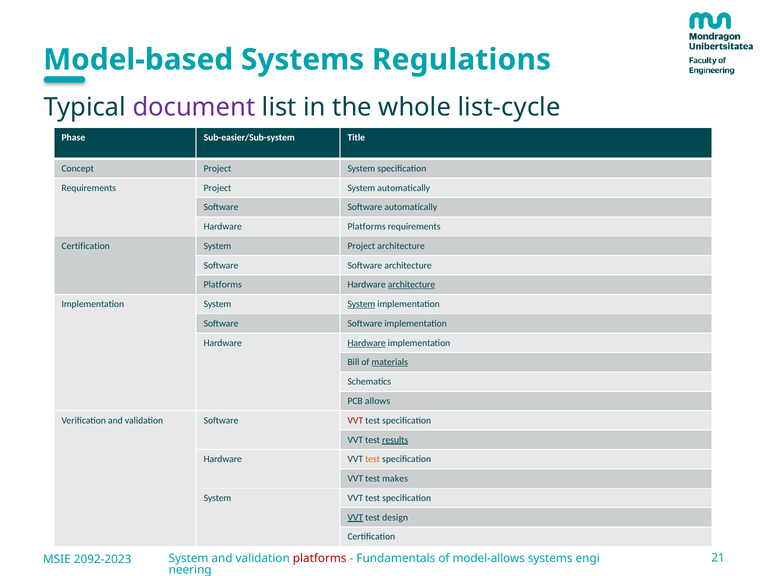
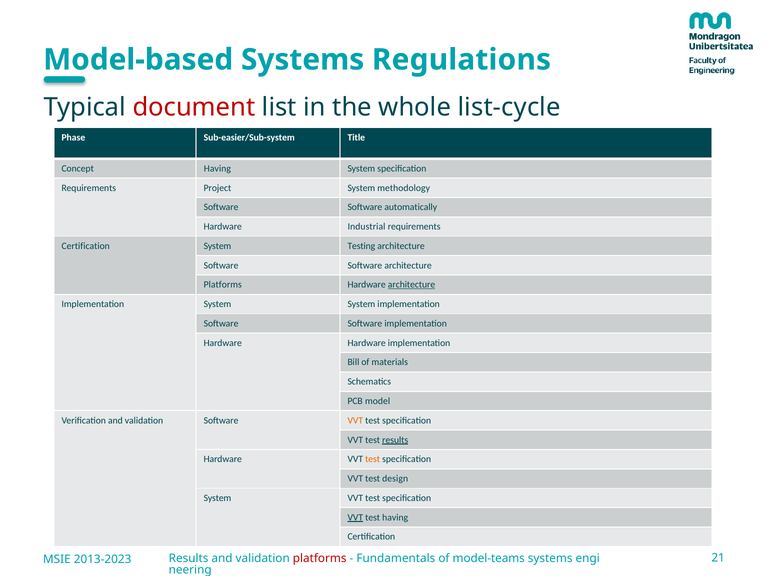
document colour: purple -> red
Concept Project: Project -> Having
System automatically: automatically -> methodology
Hardware Platforms: Platforms -> Industrial
System Project: Project -> Testing
System at (361, 304) underline: present -> none
Hardware at (367, 343) underline: present -> none
materials underline: present -> none
allows: allows -> model
VVT at (355, 420) colour: red -> orange
makes: makes -> design
test design: design -> having
System at (189, 558): System -> Results
model-allows: model-allows -> model-teams
2092-2023: 2092-2023 -> 2013-2023
